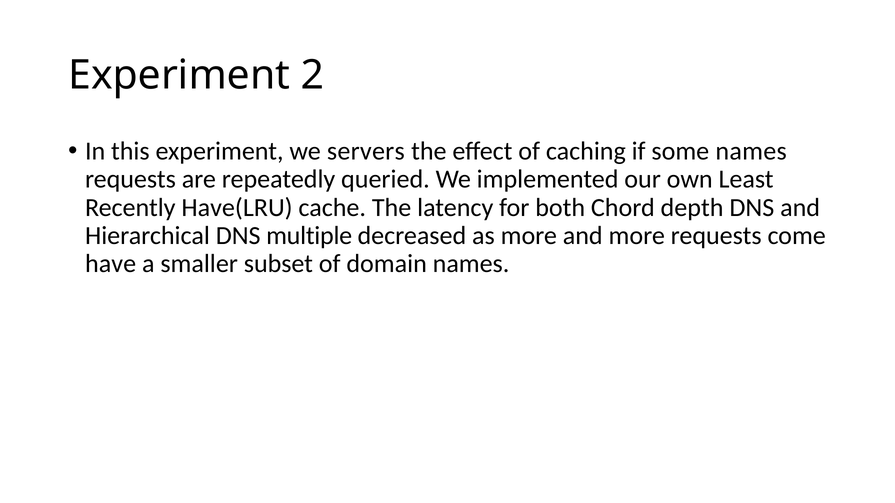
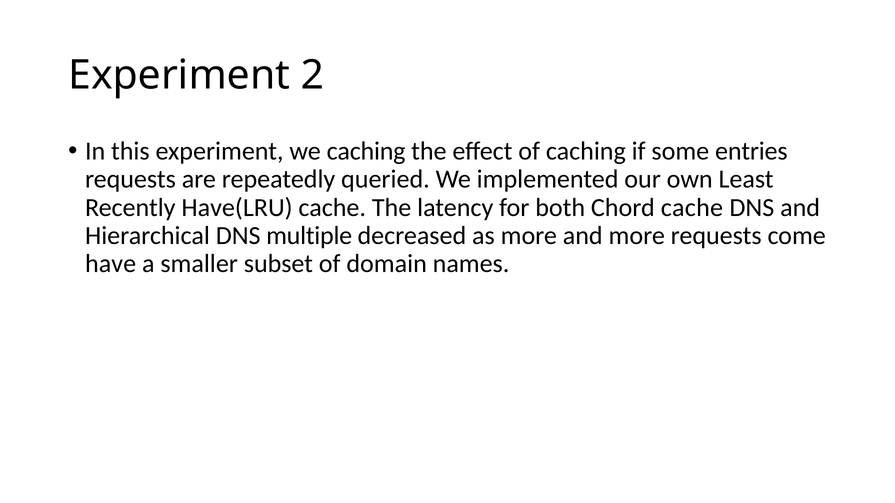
we servers: servers -> caching
some names: names -> entries
Chord depth: depth -> cache
